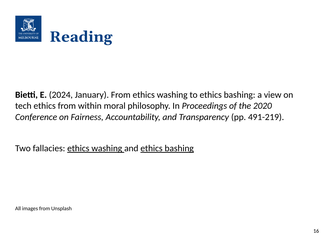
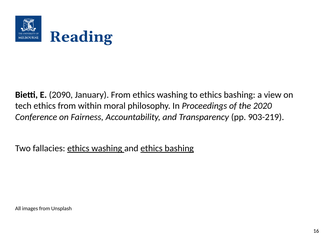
2024: 2024 -> 2090
491-219: 491-219 -> 903-219
